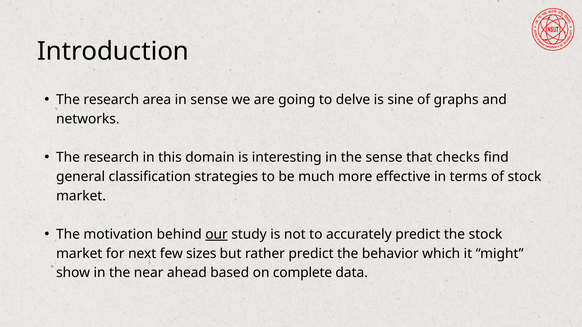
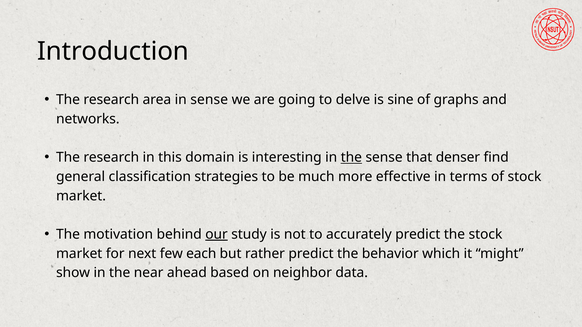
the at (351, 158) underline: none -> present
checks: checks -> denser
sizes: sizes -> each
complete: complete -> neighbor
